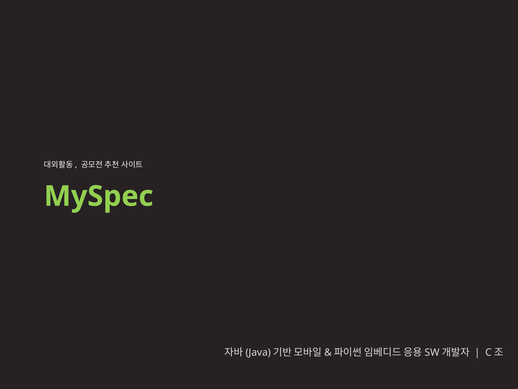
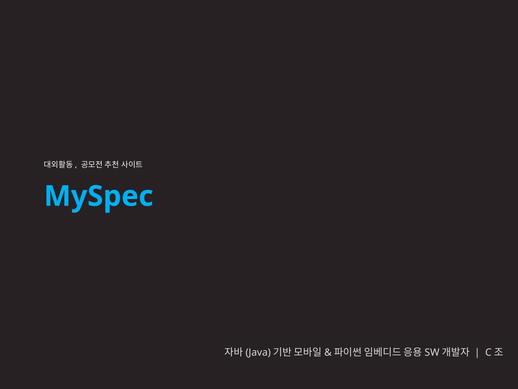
MySpec colour: light green -> light blue
